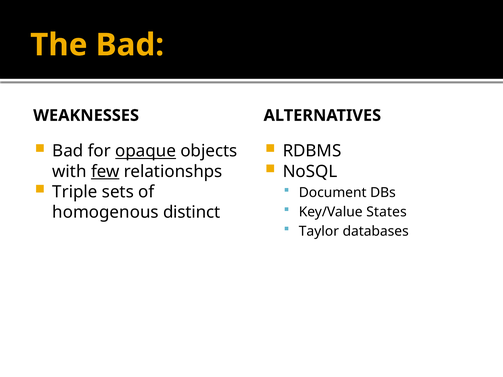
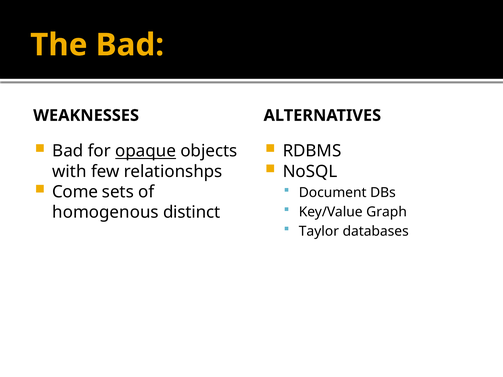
few underline: present -> none
Triple: Triple -> Come
States: States -> Graph
